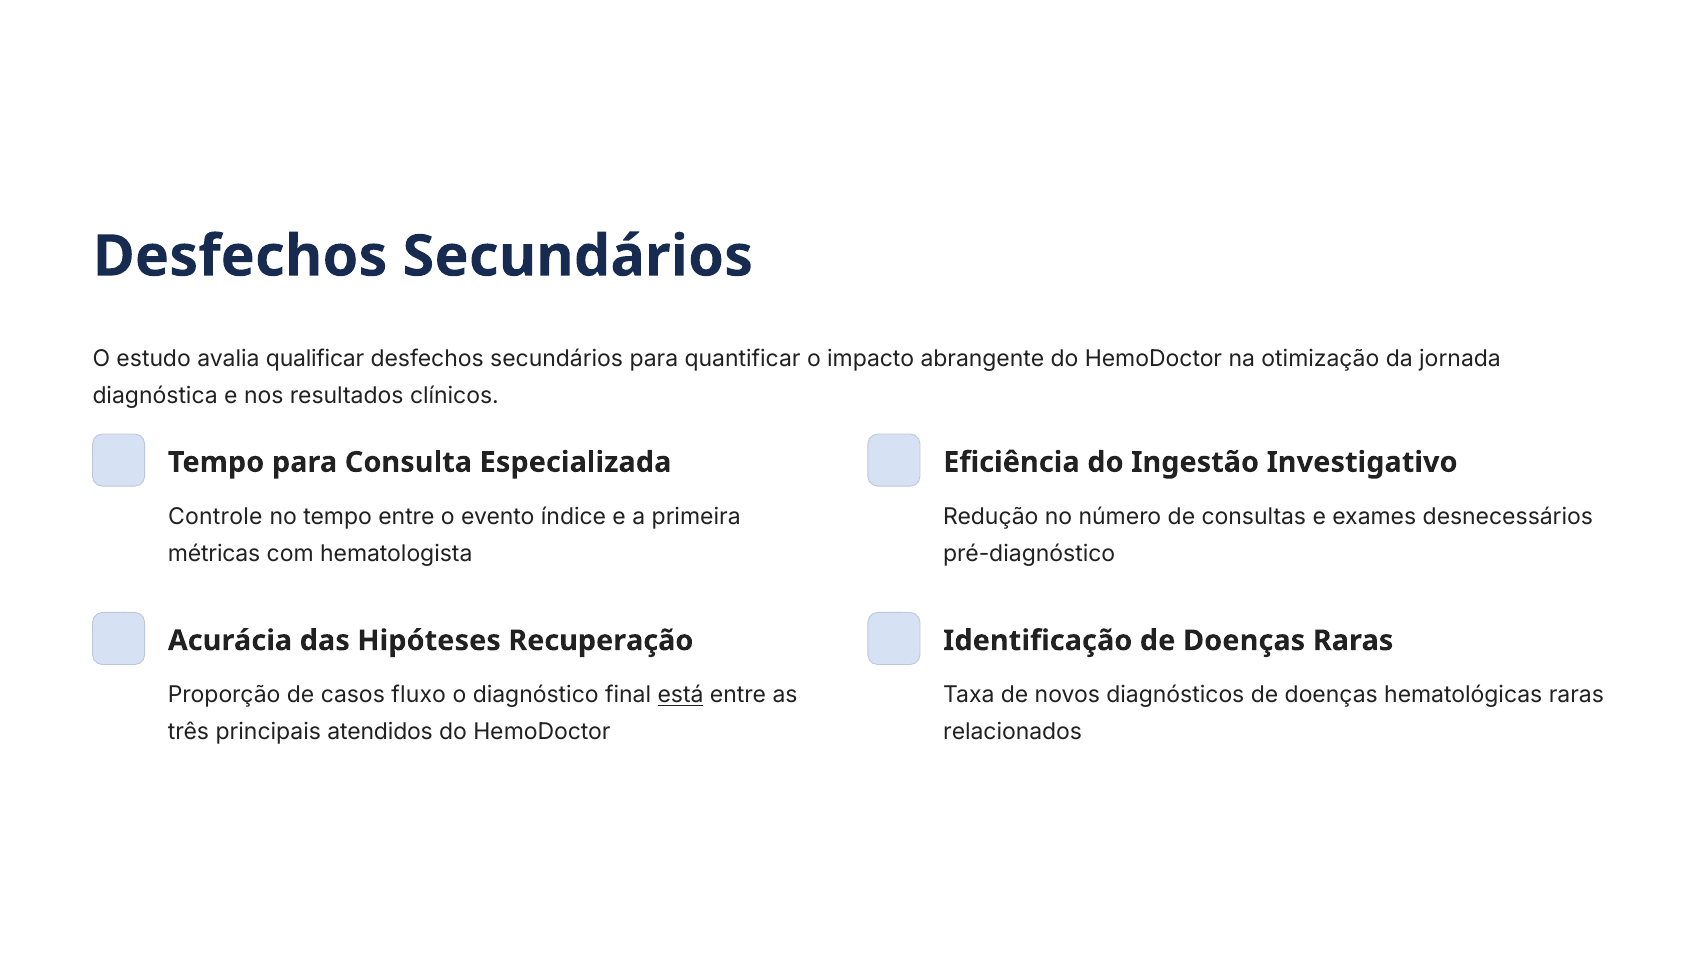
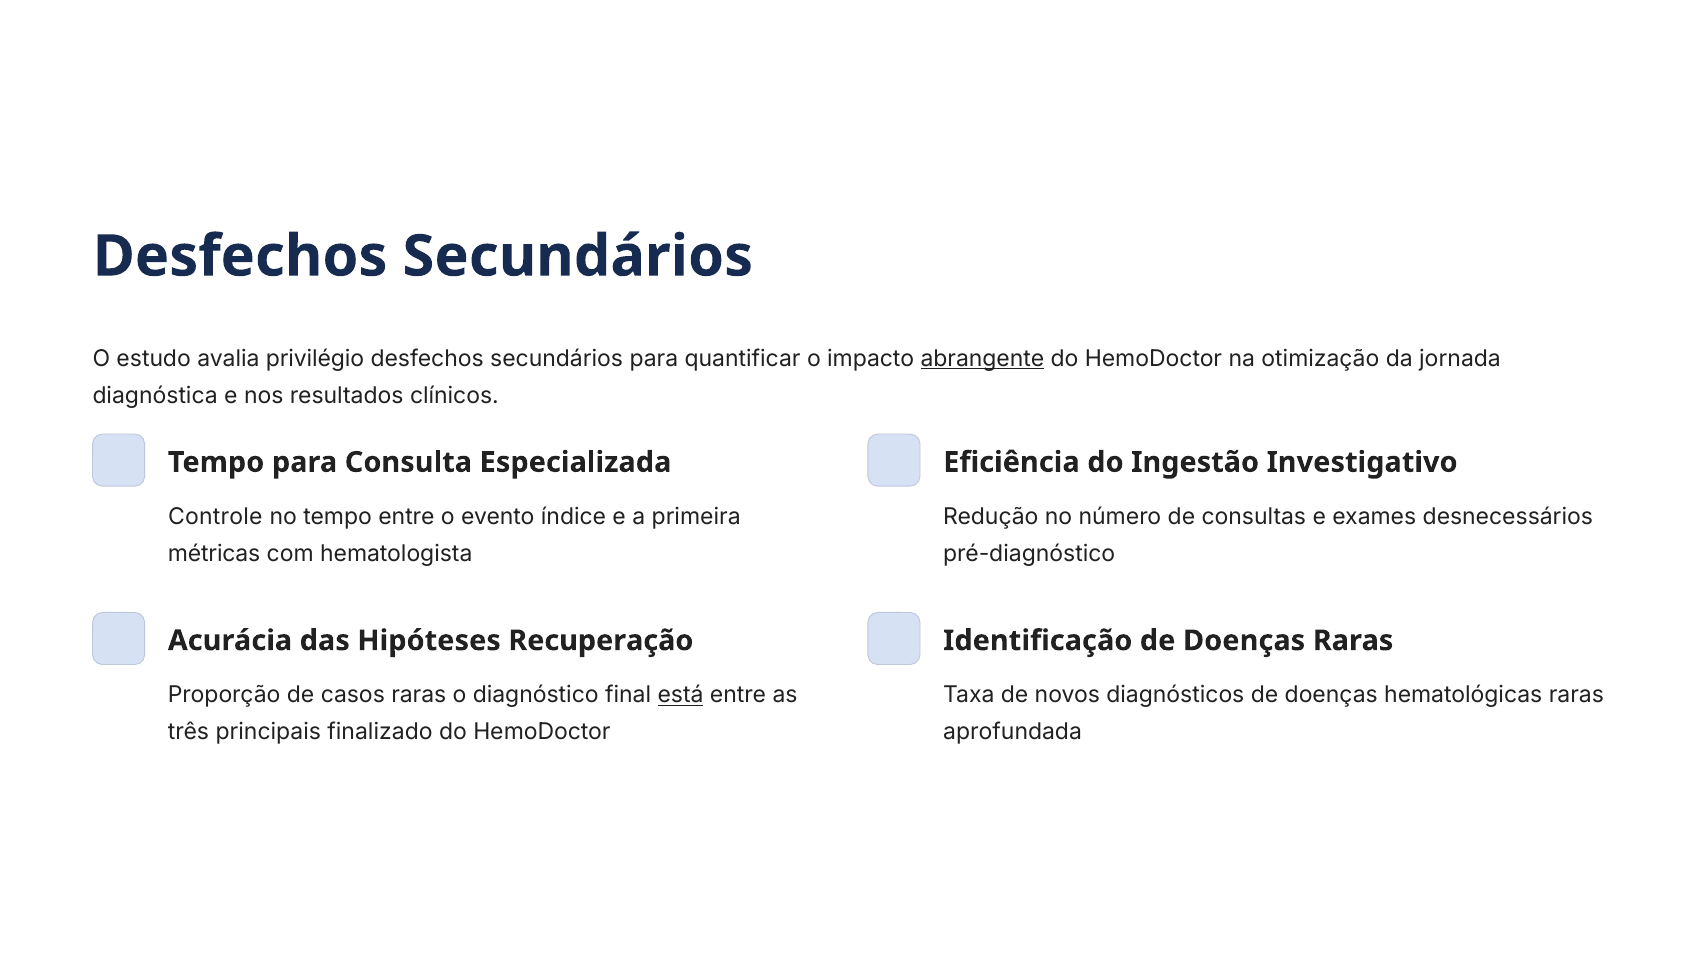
qualificar: qualificar -> privilégio
abrangente underline: none -> present
casos fluxo: fluxo -> raras
atendidos: atendidos -> finalizado
relacionados: relacionados -> aprofundada
